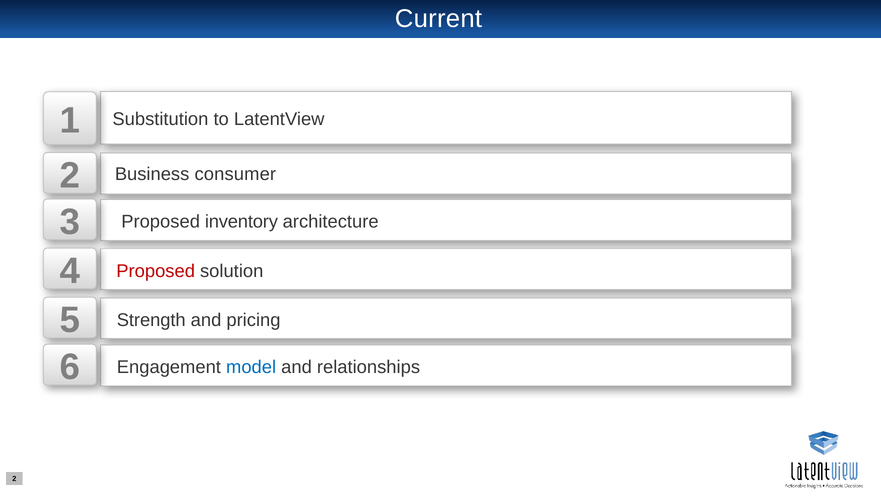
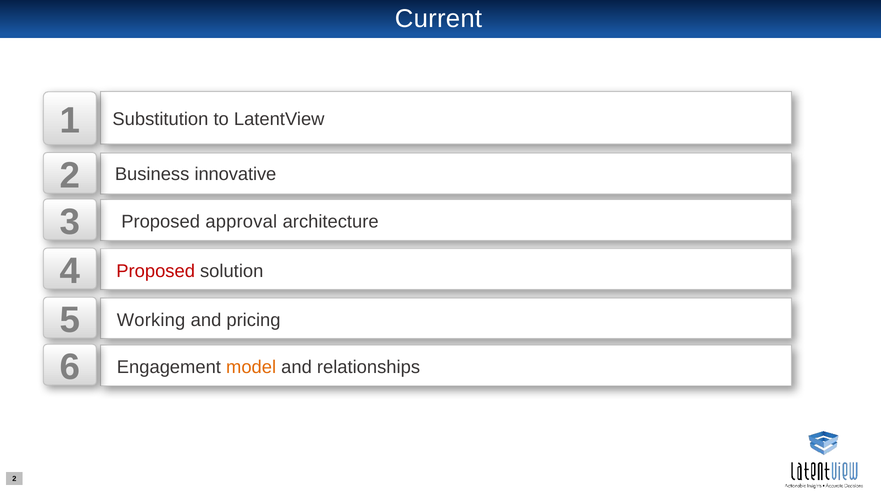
consumer: consumer -> innovative
inventory: inventory -> approval
Strength: Strength -> Working
model colour: blue -> orange
